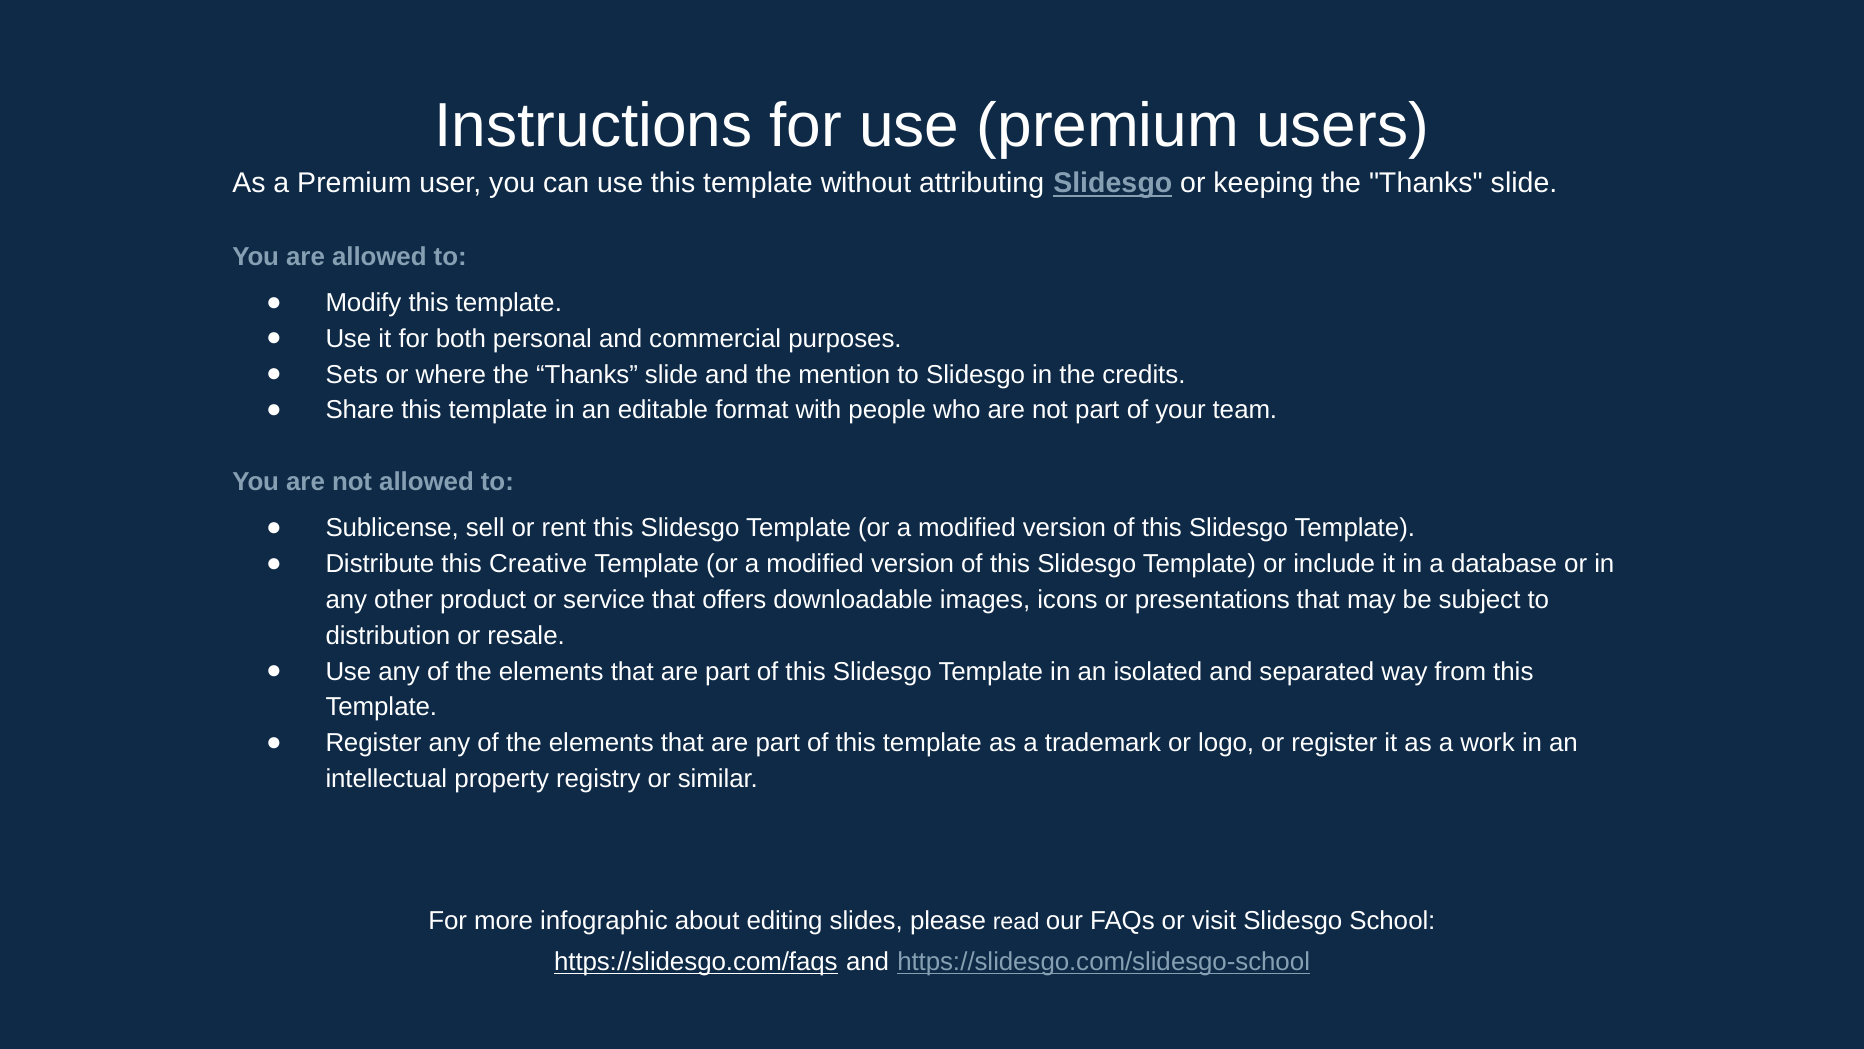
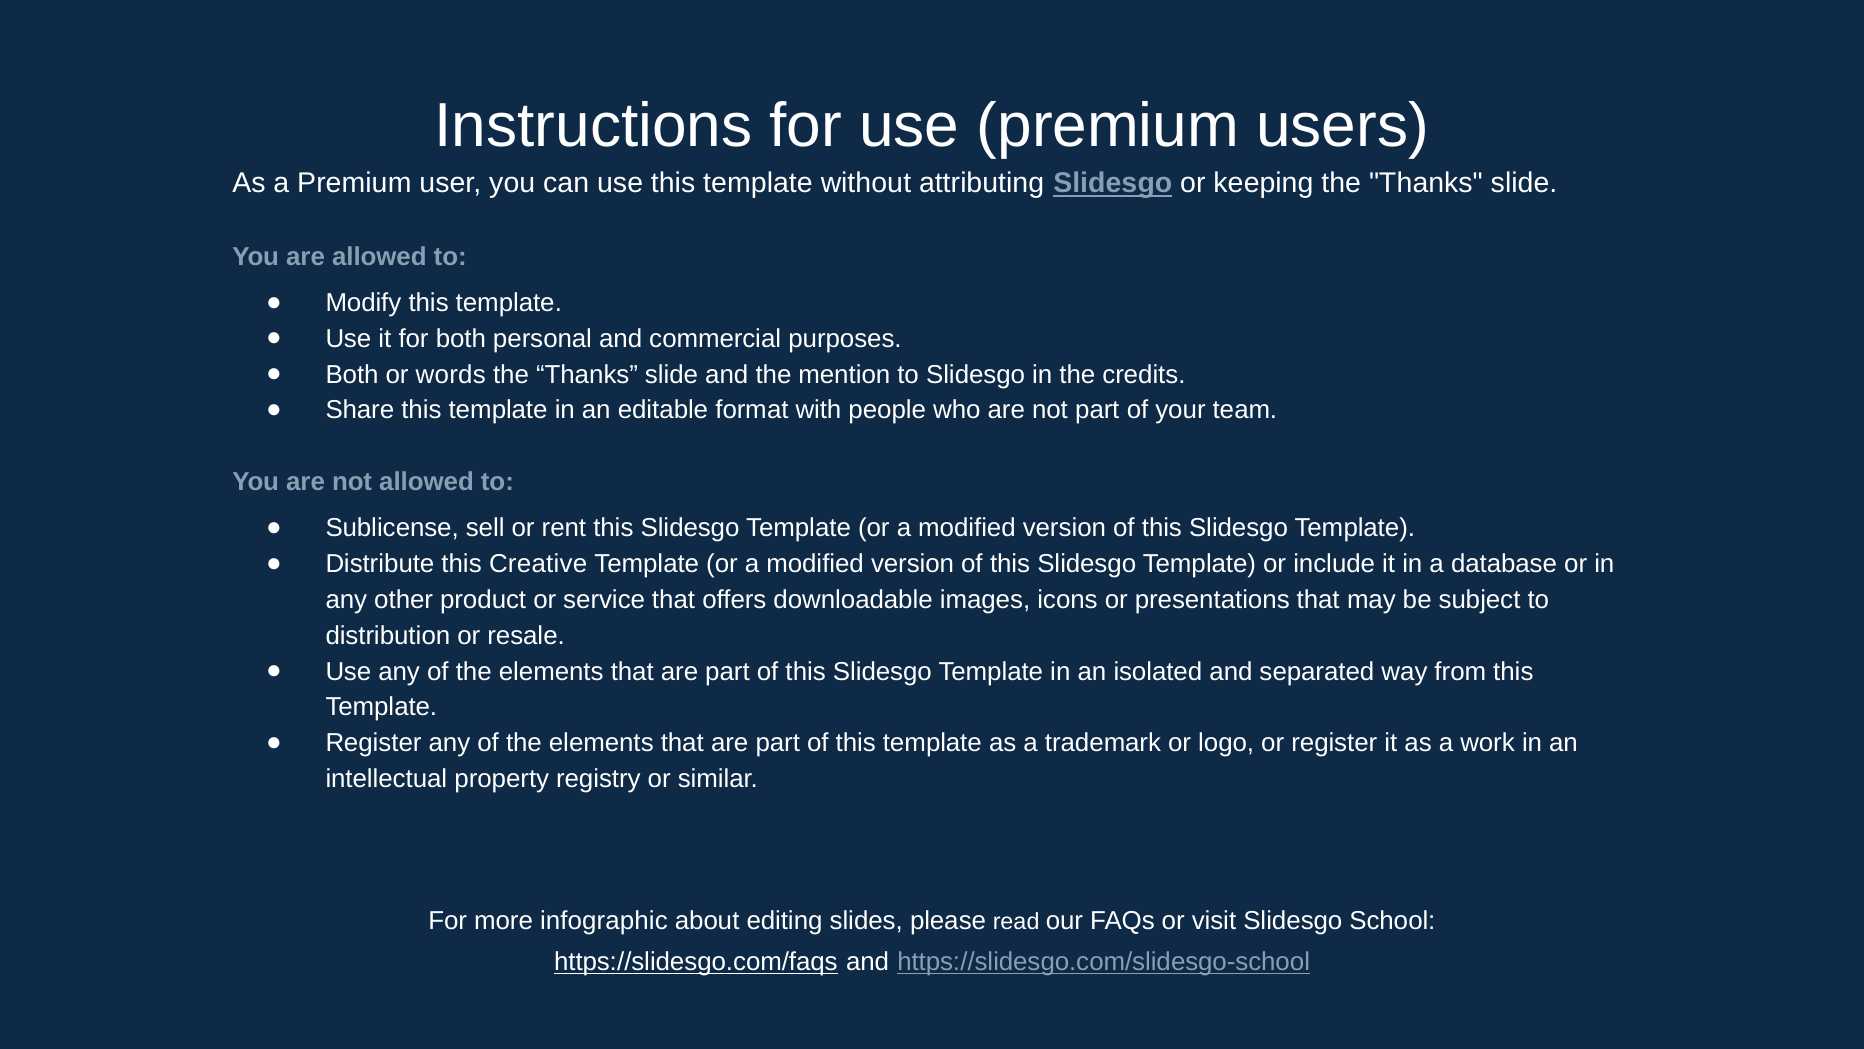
Sets at (352, 374): Sets -> Both
where: where -> words
